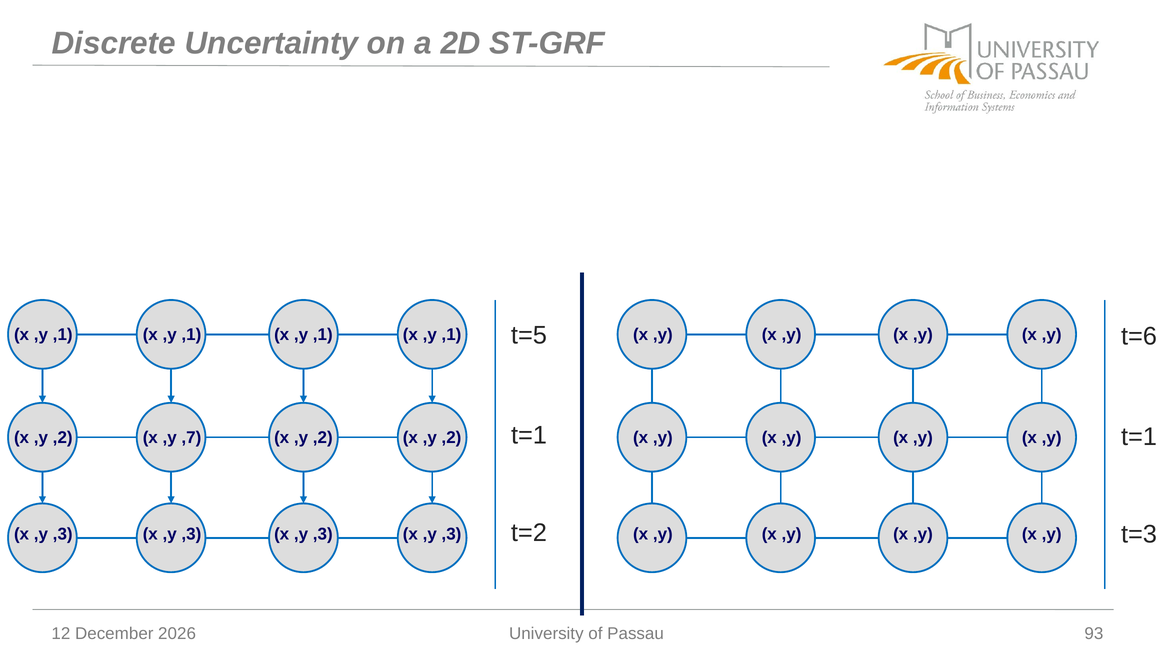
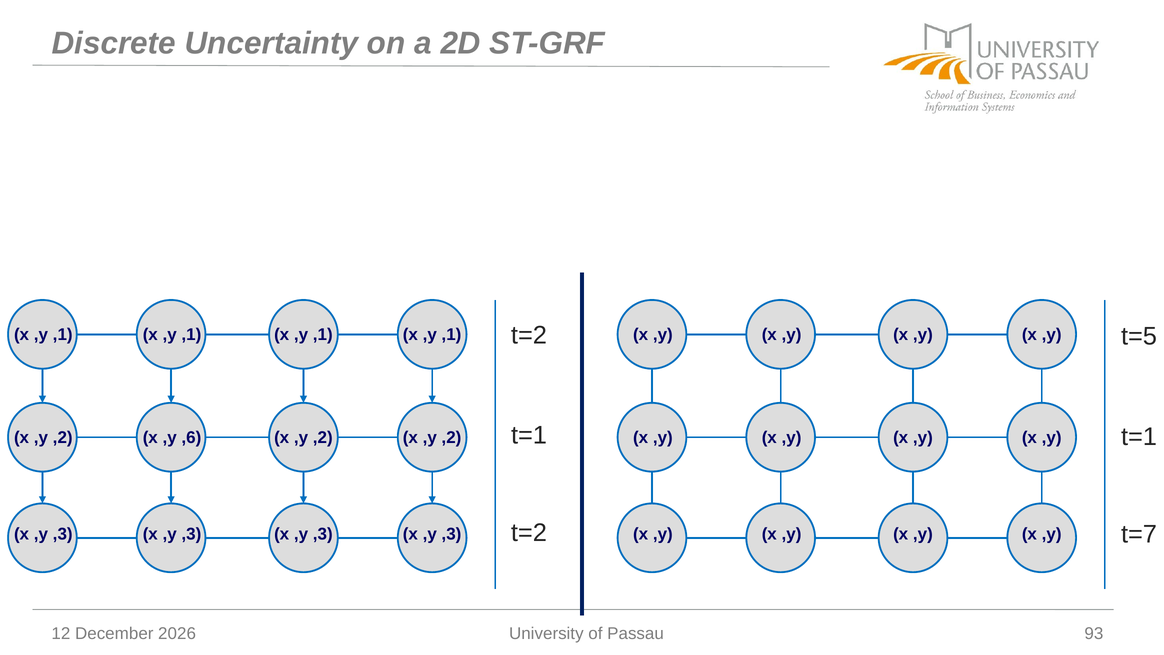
t=5 at (529, 335): t=5 -> t=2
t=6: t=6 -> t=5
,7: ,7 -> ,6
t=3: t=3 -> t=7
